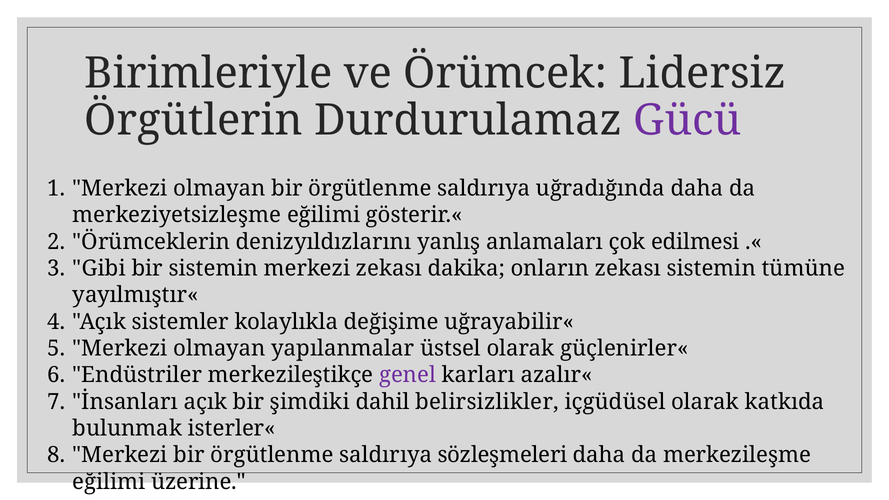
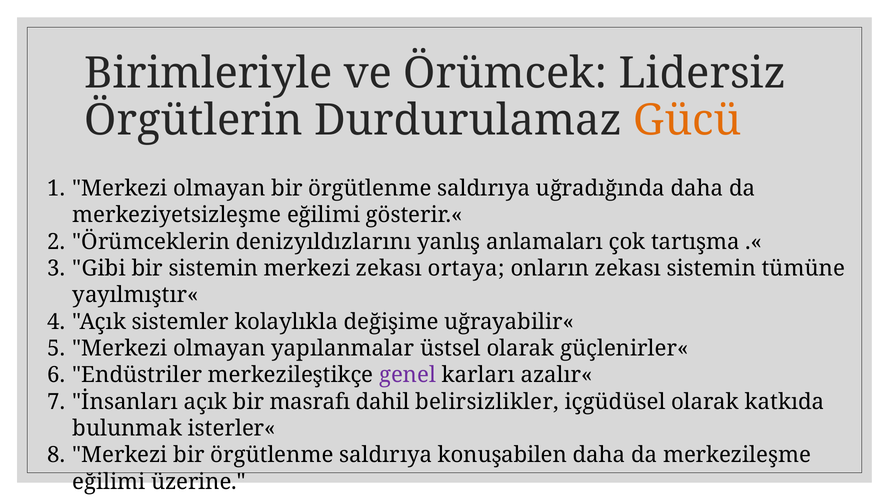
Gücü colour: purple -> orange
edilmesi: edilmesi -> tartışma
dakika: dakika -> ortaya
şimdiki: şimdiki -> masrafı
sözleşmeleri: sözleşmeleri -> konuşabilen
